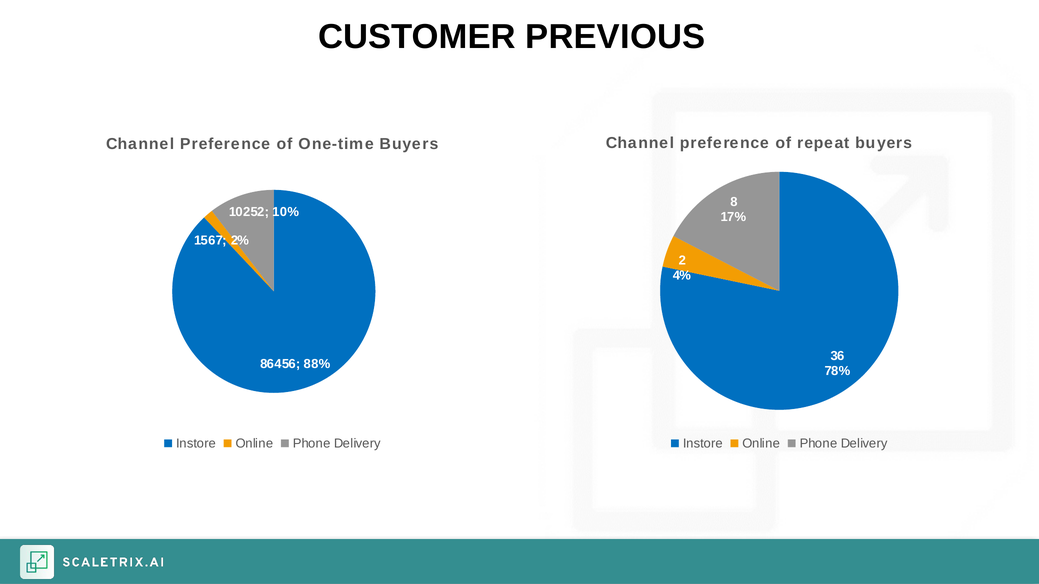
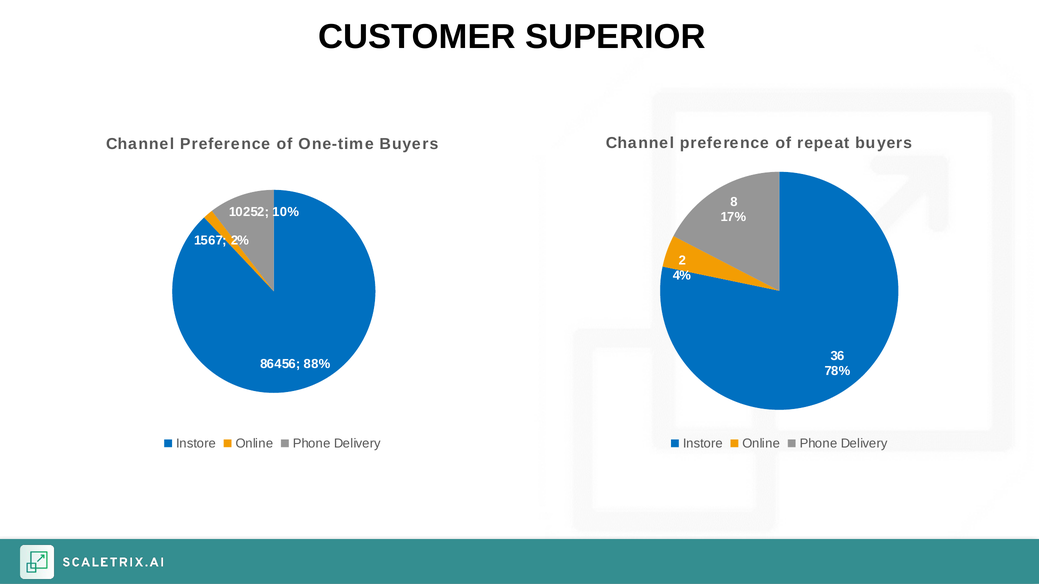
PREVIOUS: PREVIOUS -> SUPERIOR
